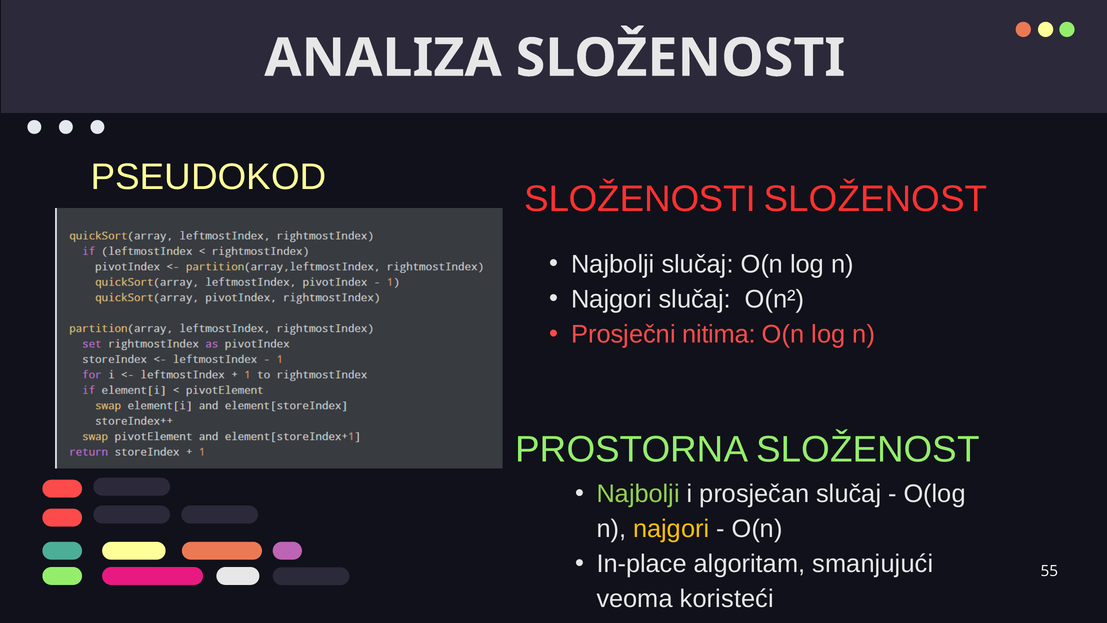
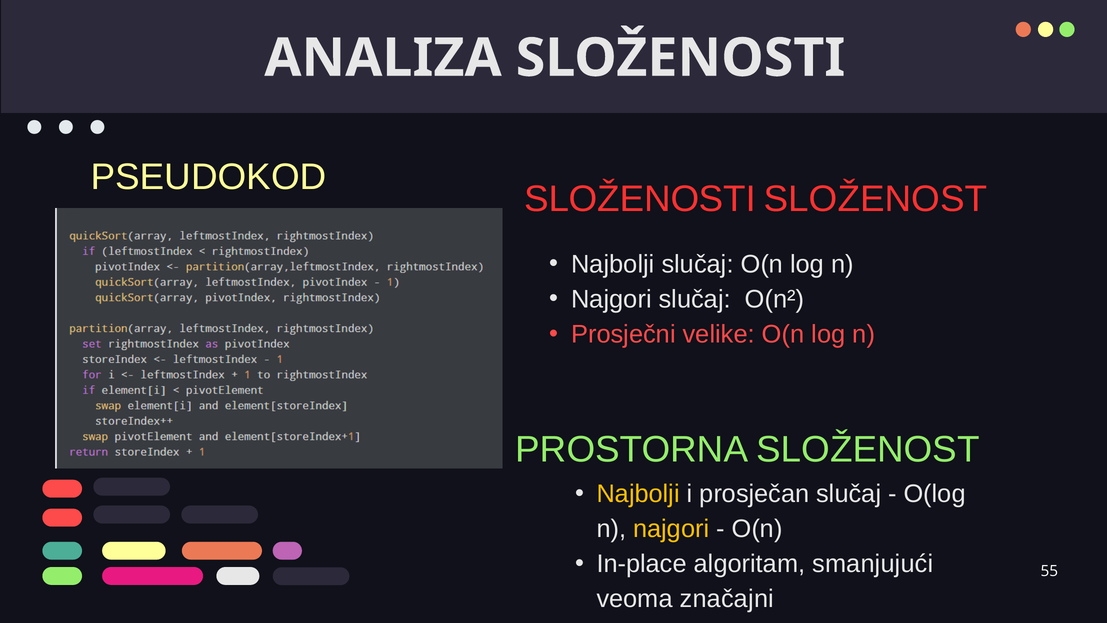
nitima: nitima -> velike
Najbolji at (638, 494) colour: light green -> yellow
koristeći: koristeći -> značajni
